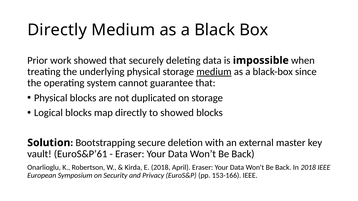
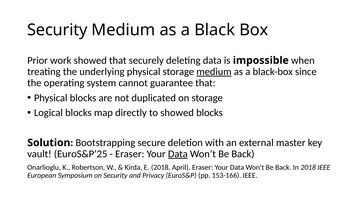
Directly at (57, 30): Directly -> Security
EuroS&P’61: EuroS&P’61 -> EuroS&P’25
Data at (178, 154) underline: none -> present
